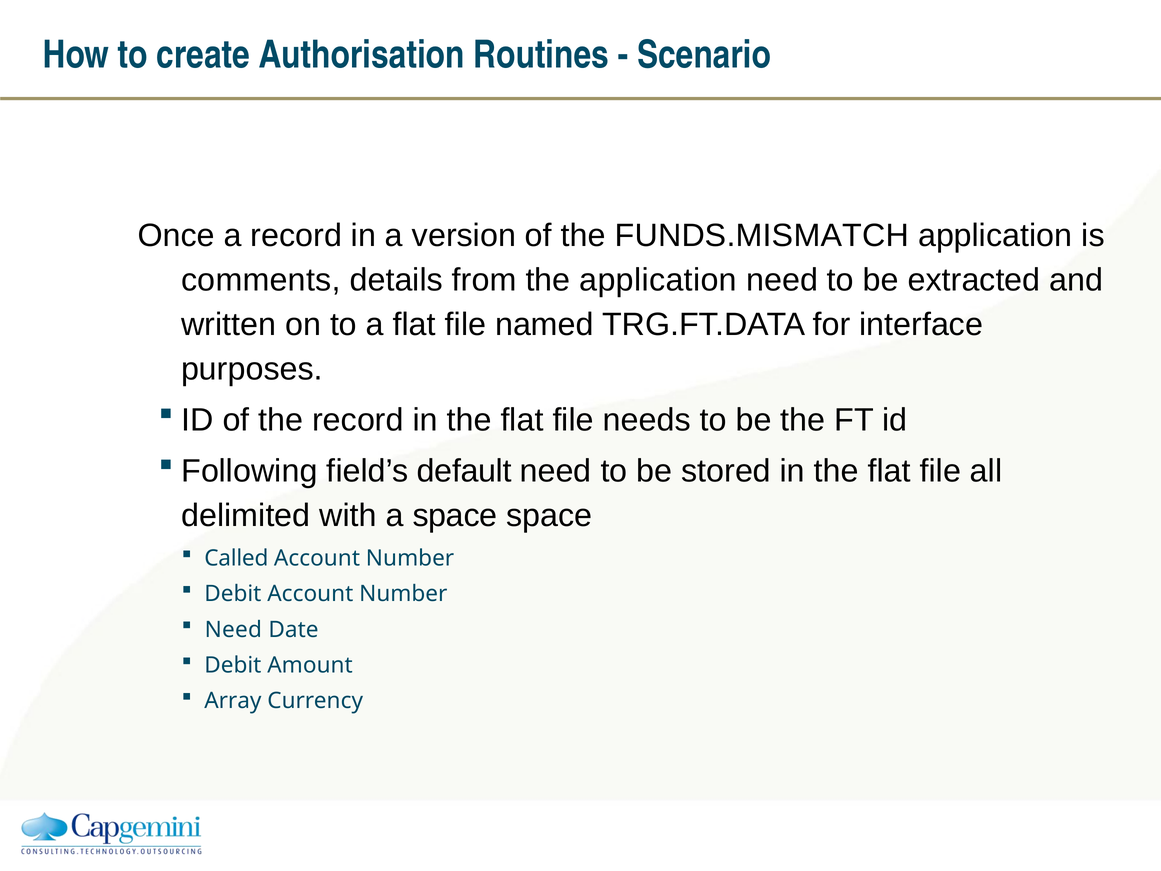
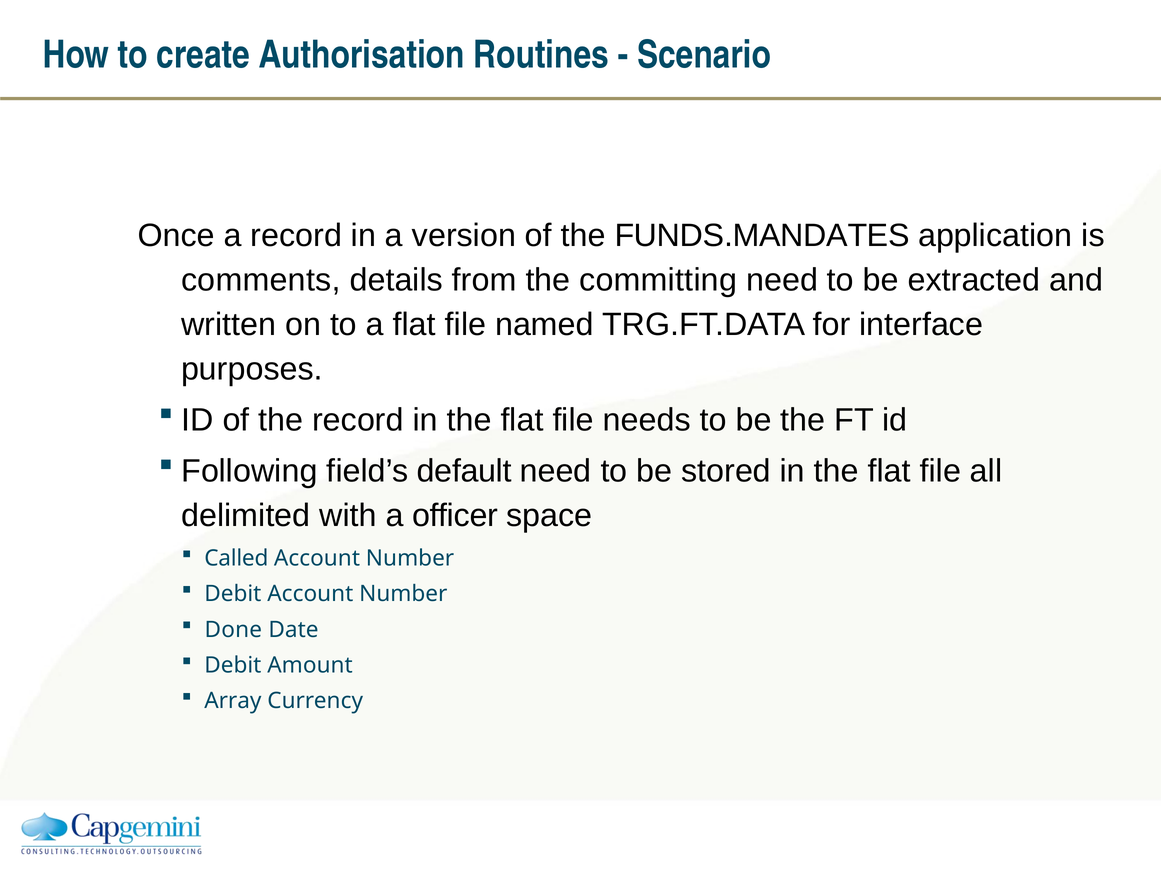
FUNDS.MISMATCH: FUNDS.MISMATCH -> FUNDS.MANDATES
the application: application -> committing
a space: space -> officer
Need at (233, 629): Need -> Done
